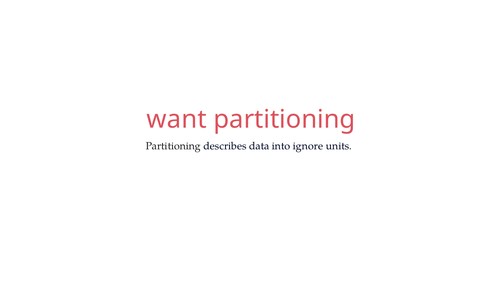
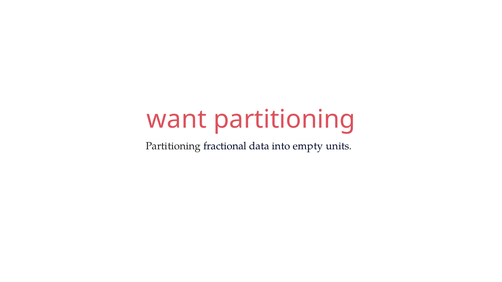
describes: describes -> fractional
ignore: ignore -> empty
